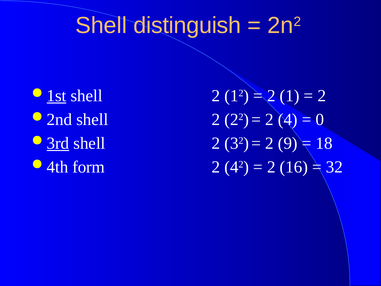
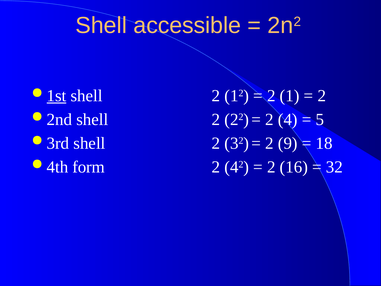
distinguish: distinguish -> accessible
0: 0 -> 5
3rd underline: present -> none
